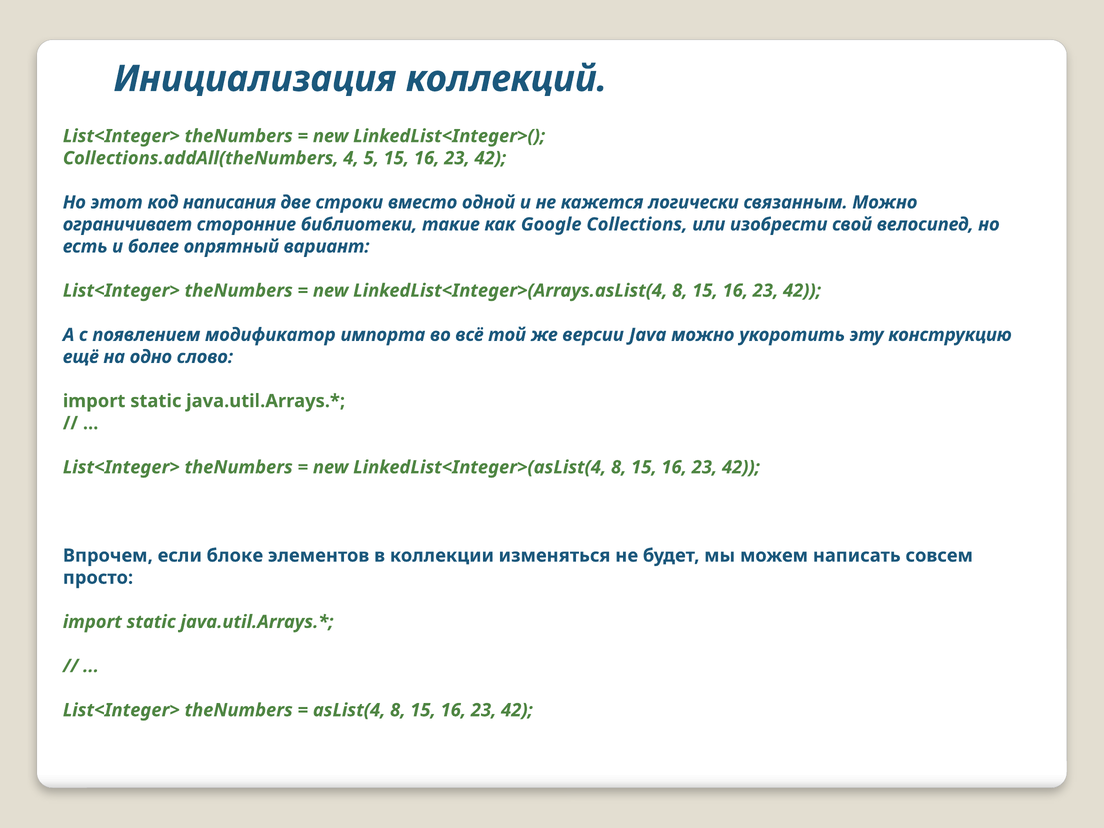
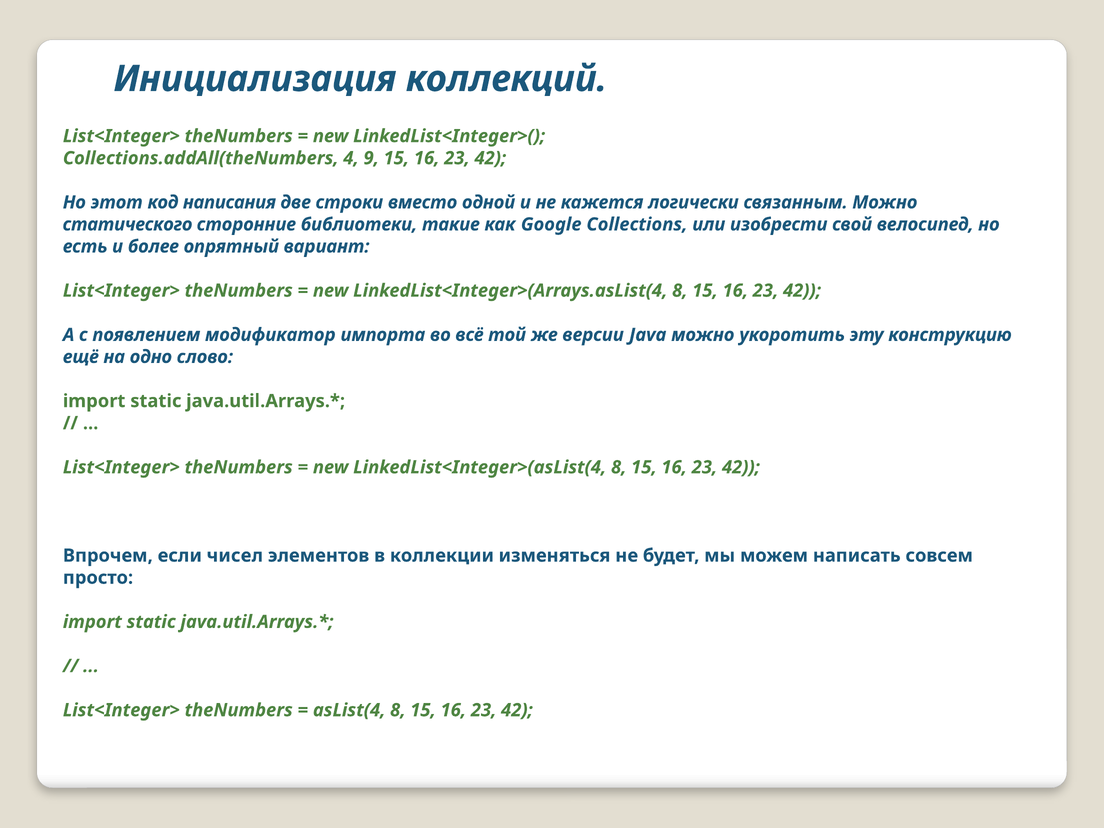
5: 5 -> 9
ограничивает: ограничивает -> статического
блоке: блоке -> чисел
